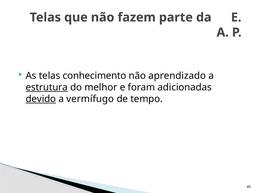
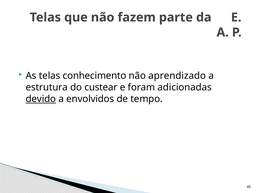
estrutura underline: present -> none
melhor: melhor -> custear
vermífugo: vermífugo -> envolvidos
